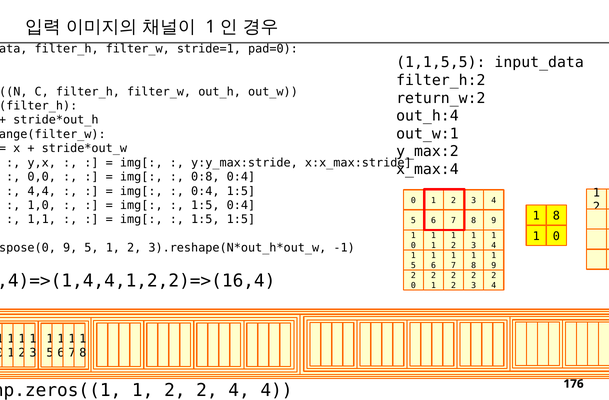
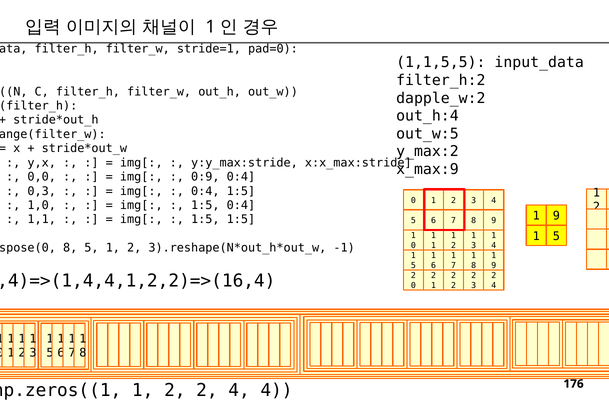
return_w:2: return_w:2 -> dapple_w:2
out_w:1: out_w:1 -> out_w:5
x_max:4: x_max:4 -> x_max:9
0:8: 0:8 -> 0:9
4,4: 4,4 -> 0,3
8 at (556, 216): 8 -> 9
0 at (556, 236): 0 -> 5
9 at (70, 248): 9 -> 8
